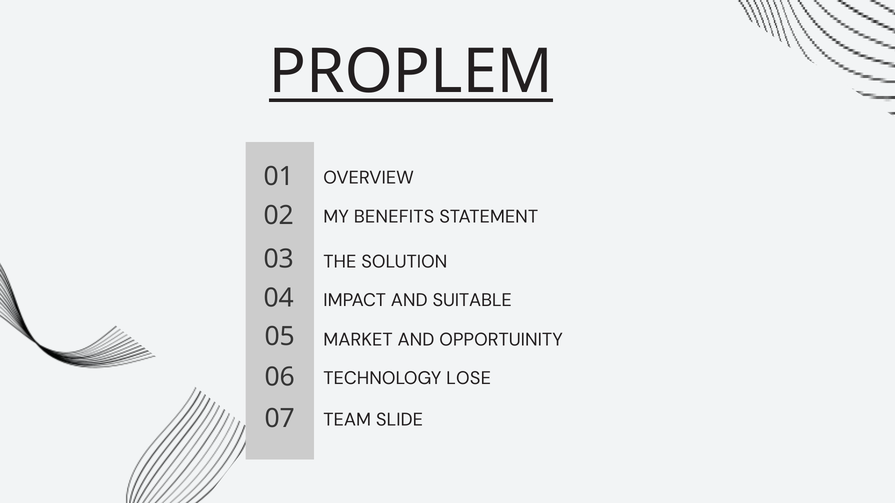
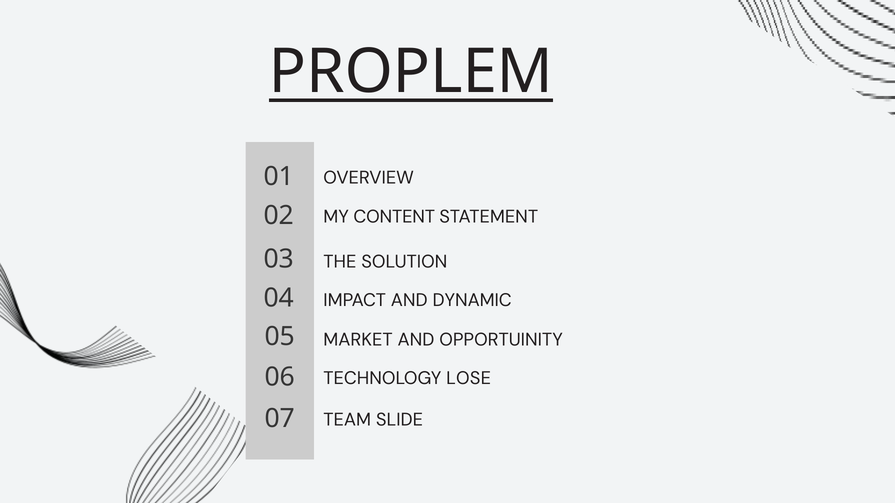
BENEFITS: BENEFITS -> CONTENT
SUITABLE: SUITABLE -> DYNAMIC
